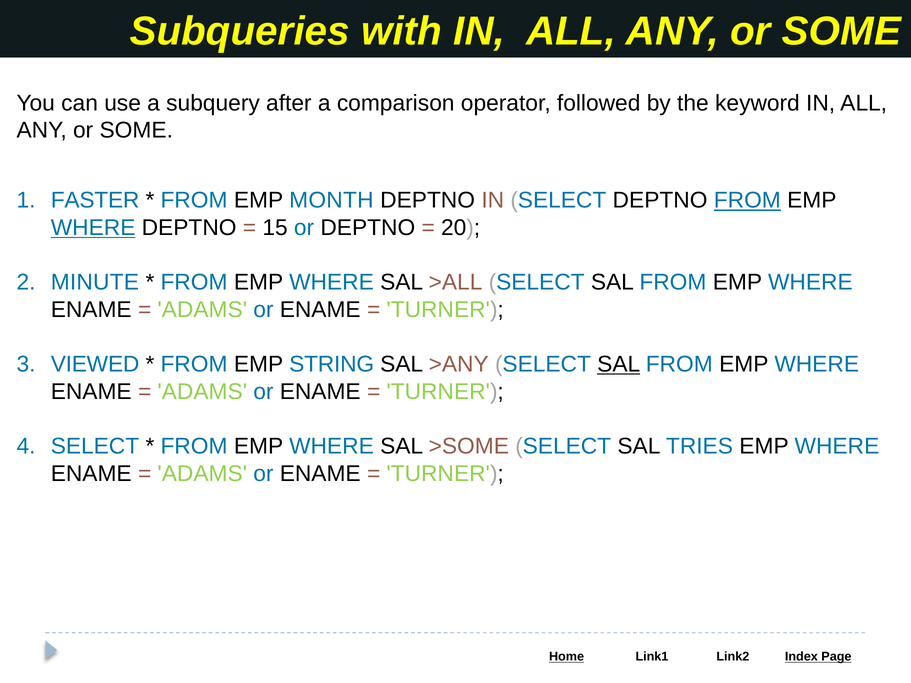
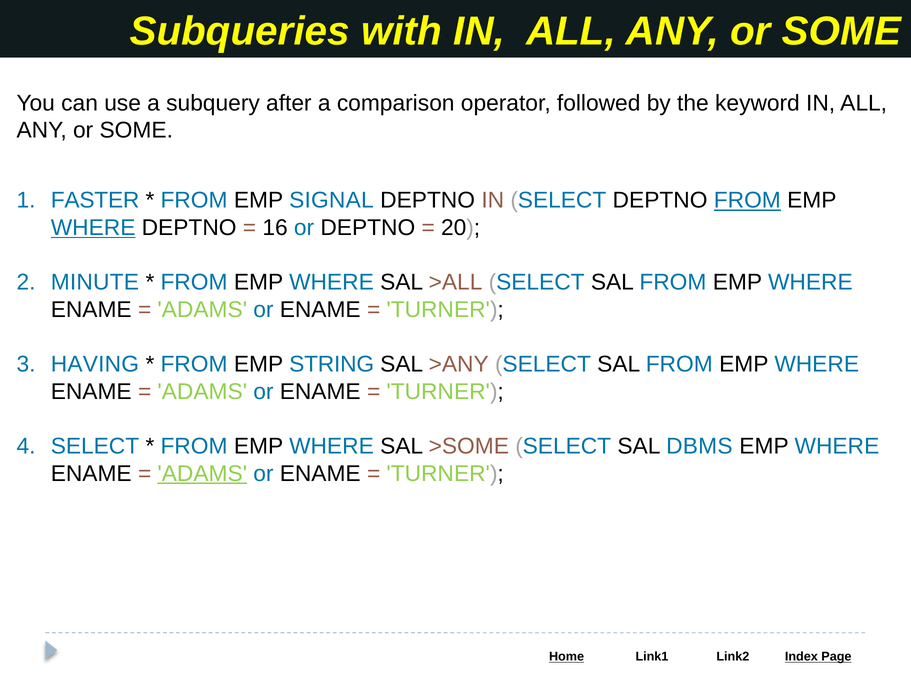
MONTH: MONTH -> SIGNAL
15: 15 -> 16
VIEWED: VIEWED -> HAVING
SAL at (619, 364) underline: present -> none
TRIES: TRIES -> DBMS
ADAMS at (202, 474) underline: none -> present
